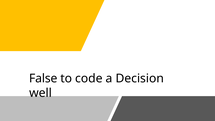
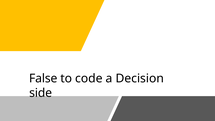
well: well -> side
